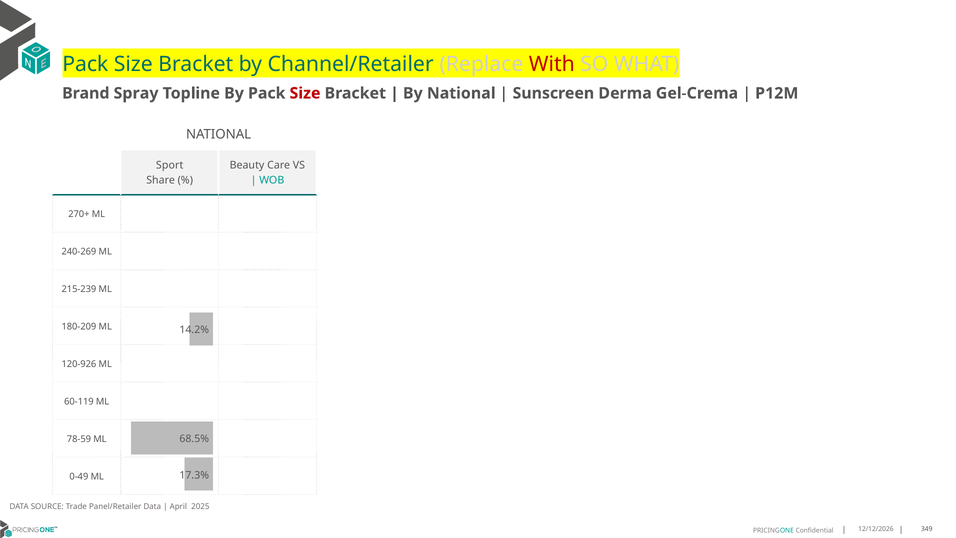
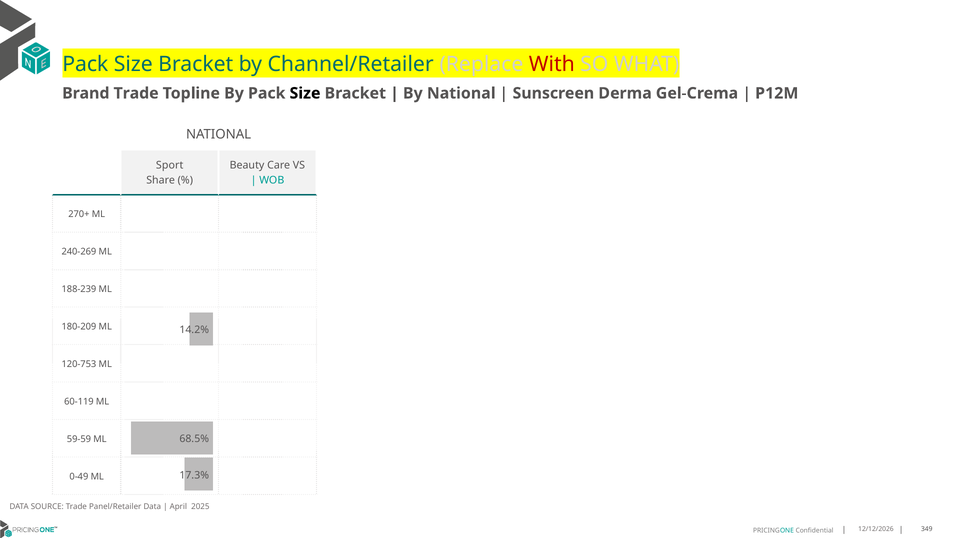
Brand Spray: Spray -> Trade
Size at (305, 93) colour: red -> black
215-239: 215-239 -> 188-239
120-926: 120-926 -> 120-753
78-59: 78-59 -> 59-59
